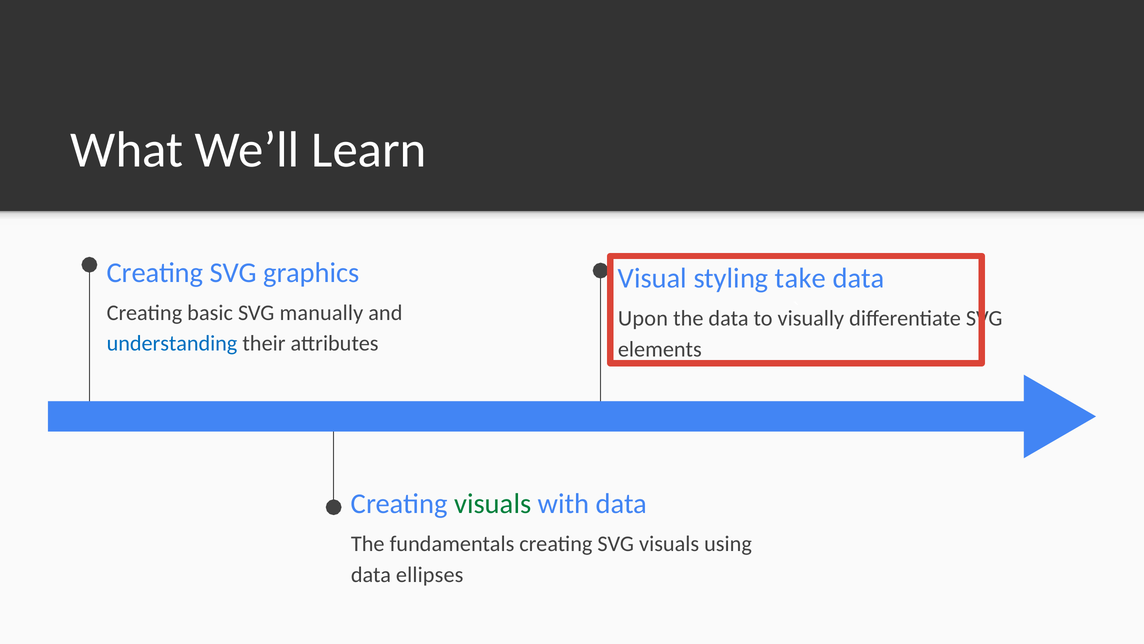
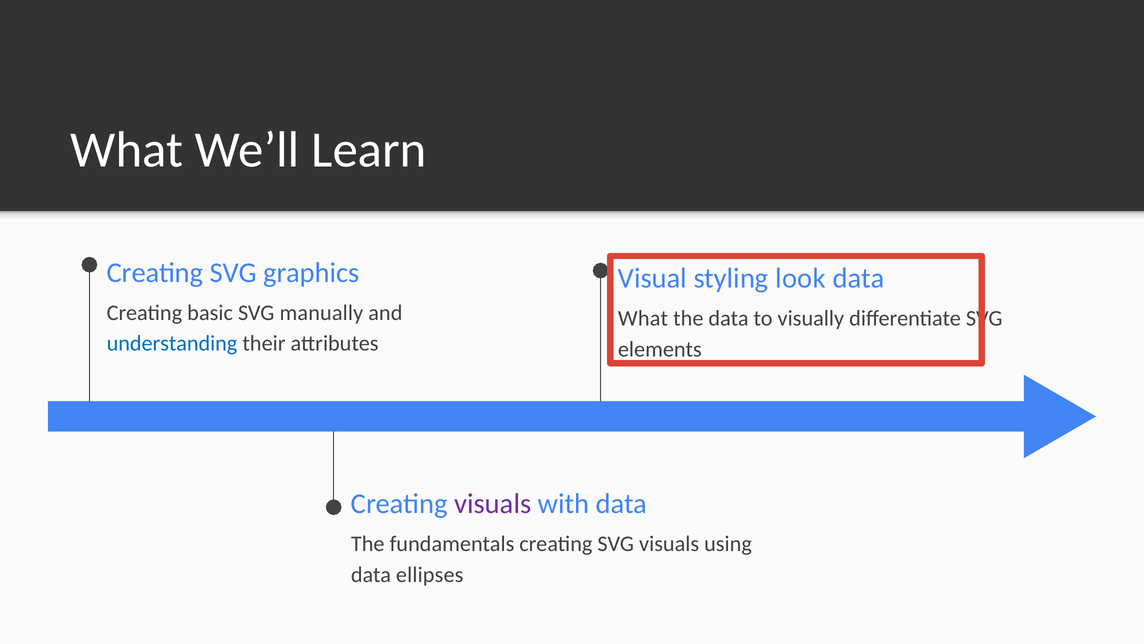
take: take -> look
Upon at (643, 318): Upon -> What
visuals at (493, 503) colour: green -> purple
